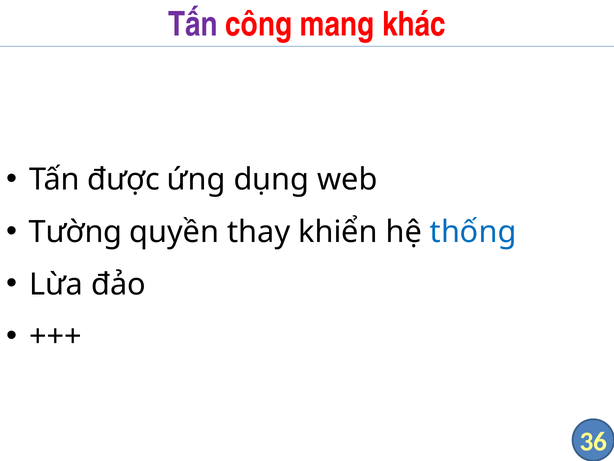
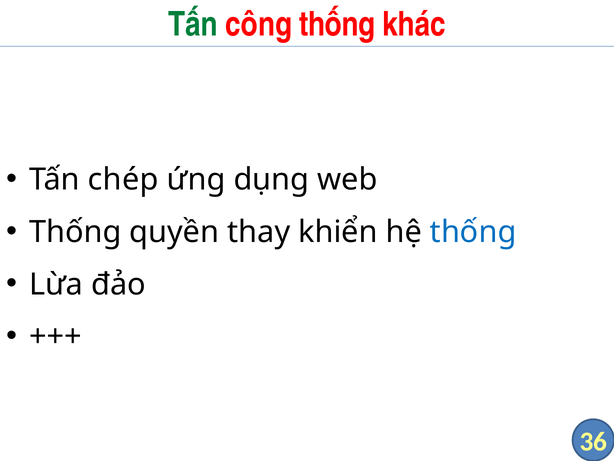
Tấn at (193, 24) colour: purple -> green
công mang: mang -> thống
được: được -> chép
Tường at (75, 232): Tường -> Thống
